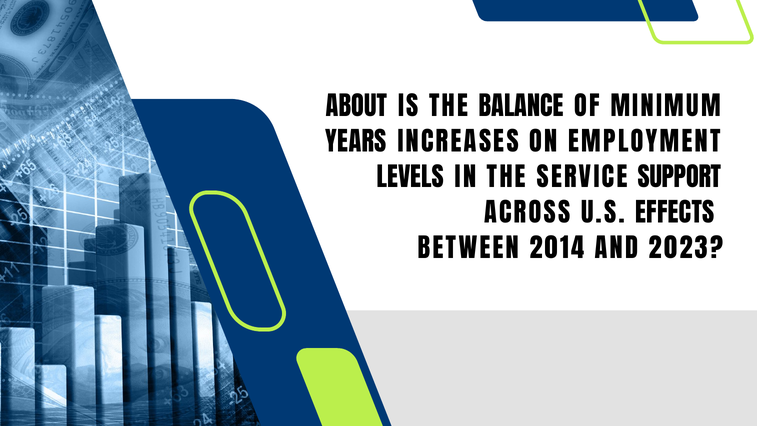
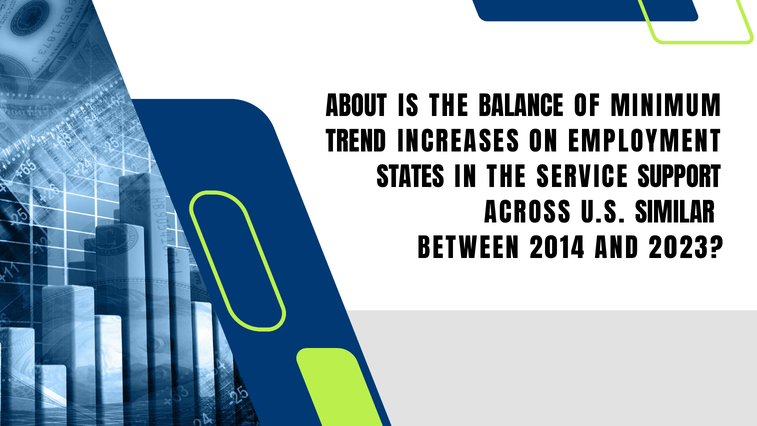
YEARS: YEARS -> TREND
LEVELS: LEVELS -> STATES
EFFECTS: EFFECTS -> SIMILAR
